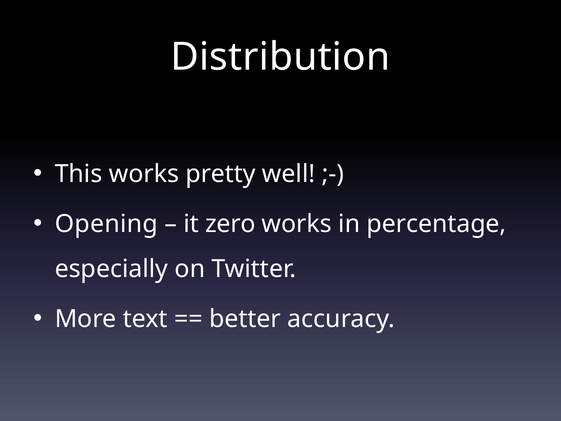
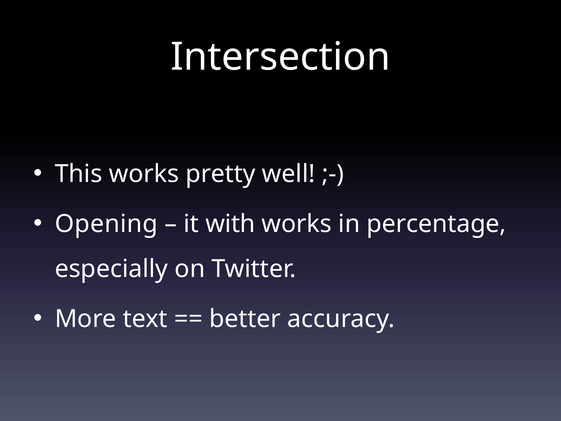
Distribution: Distribution -> Intersection
zero: zero -> with
